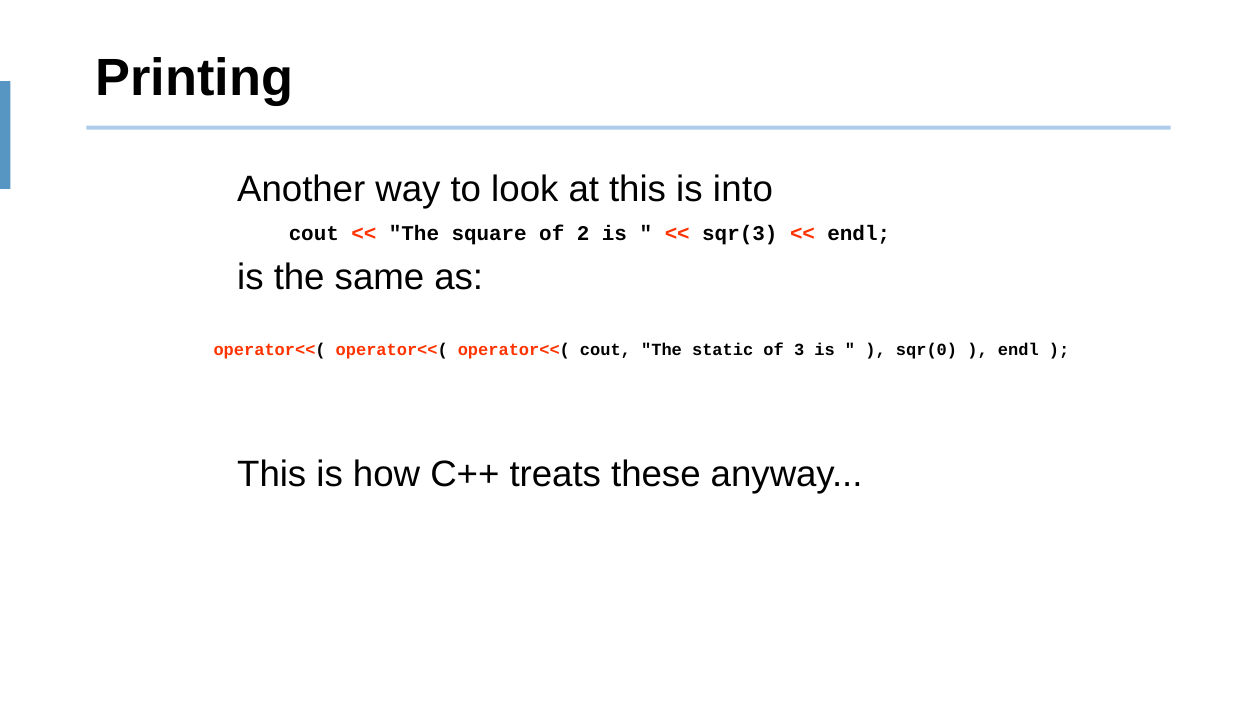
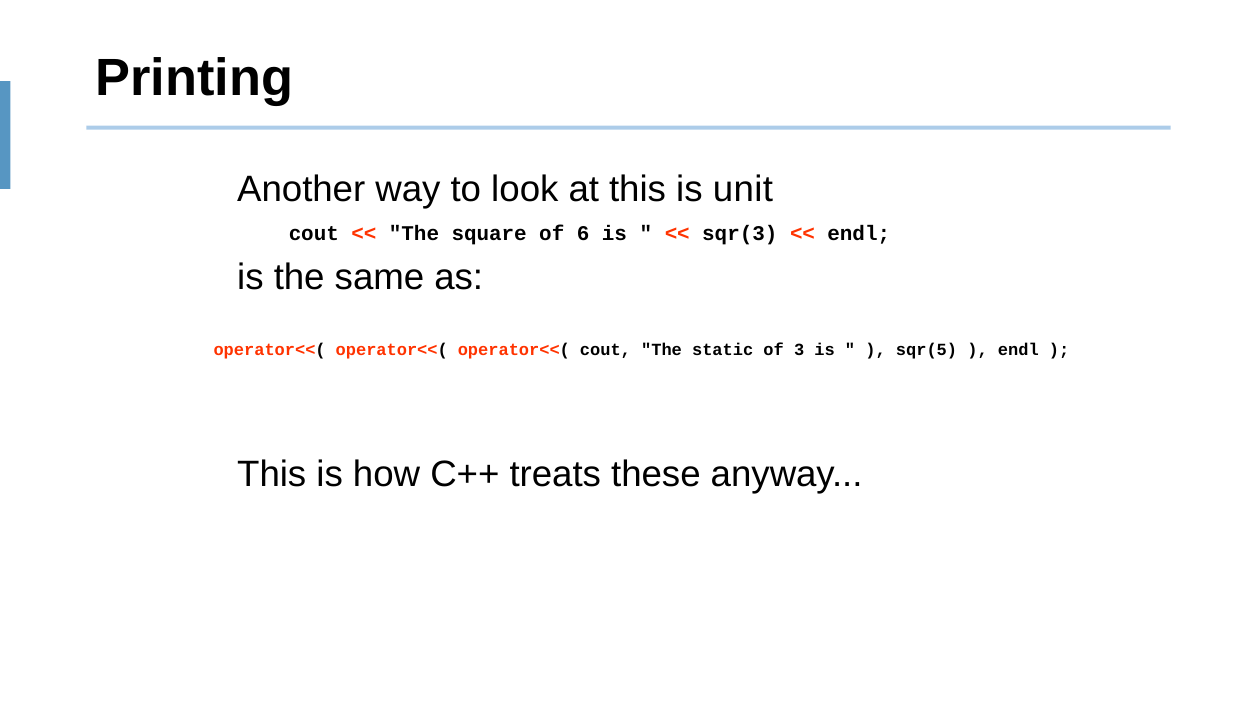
into: into -> unit
2: 2 -> 6
sqr(0: sqr(0 -> sqr(5
